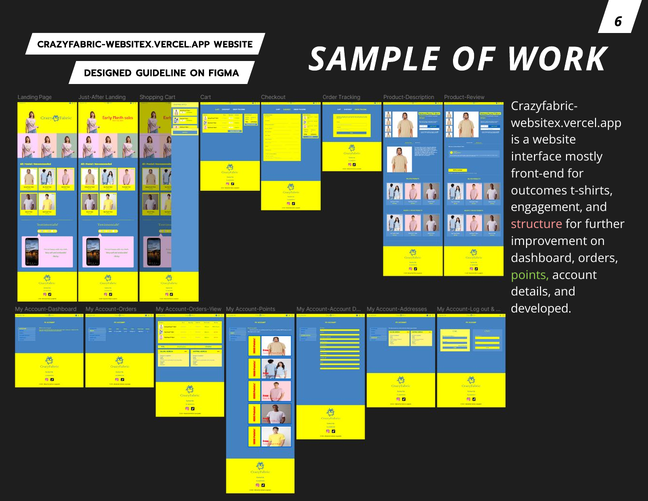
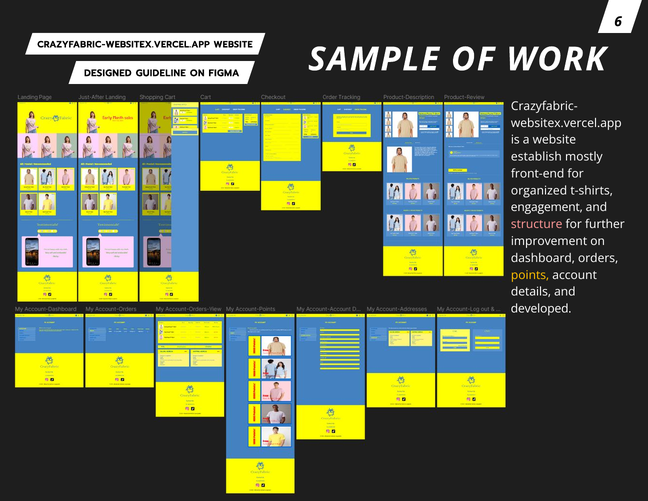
interface: interface -> establish
outcomes: outcomes -> organized
points colour: light green -> yellow
